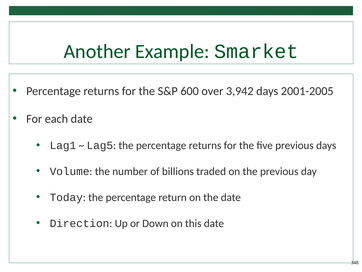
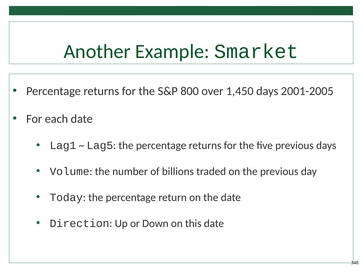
600: 600 -> 800
3,942: 3,942 -> 1,450
